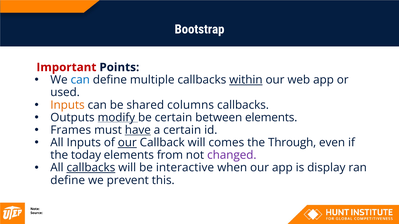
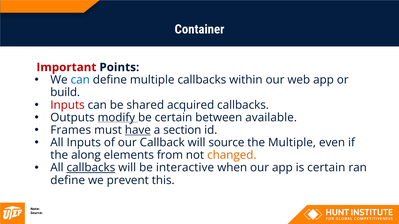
Bootstrap: Bootstrap -> Container
within underline: present -> none
used: used -> build
Inputs at (67, 105) colour: orange -> red
columns: columns -> acquired
between elements: elements -> available
a certain: certain -> section
our at (127, 143) underline: present -> none
will comes: comes -> source
the Through: Through -> Multiple
today: today -> along
changed colour: purple -> orange
is display: display -> certain
